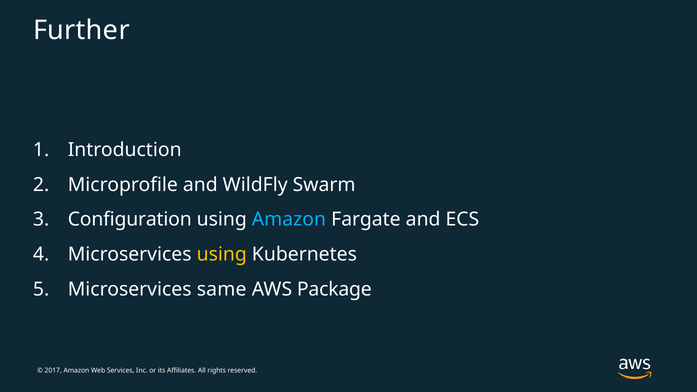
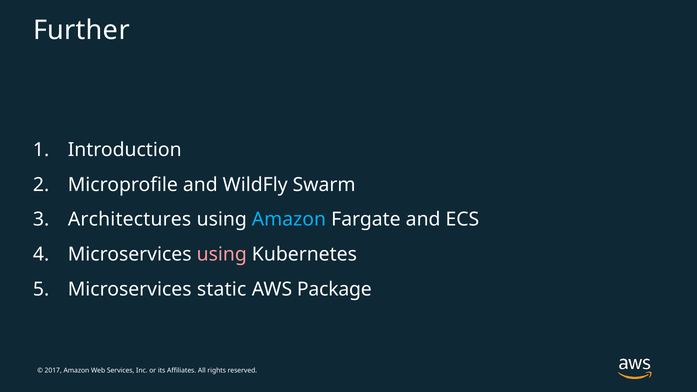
Configuration: Configuration -> Architectures
using at (222, 254) colour: yellow -> pink
same: same -> static
